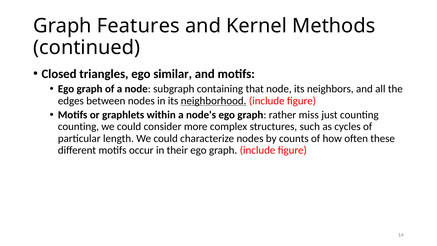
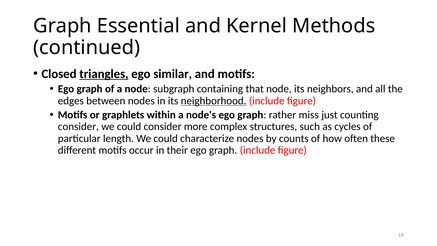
Features: Features -> Essential
triangles underline: none -> present
counting at (78, 127): counting -> consider
